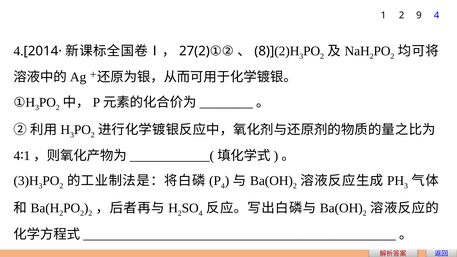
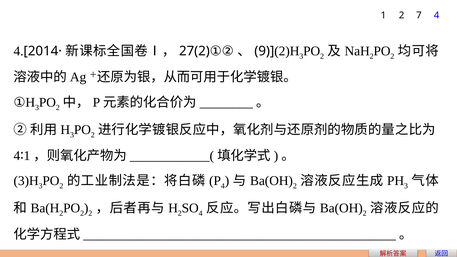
9: 9 -> 7
8: 8 -> 9
